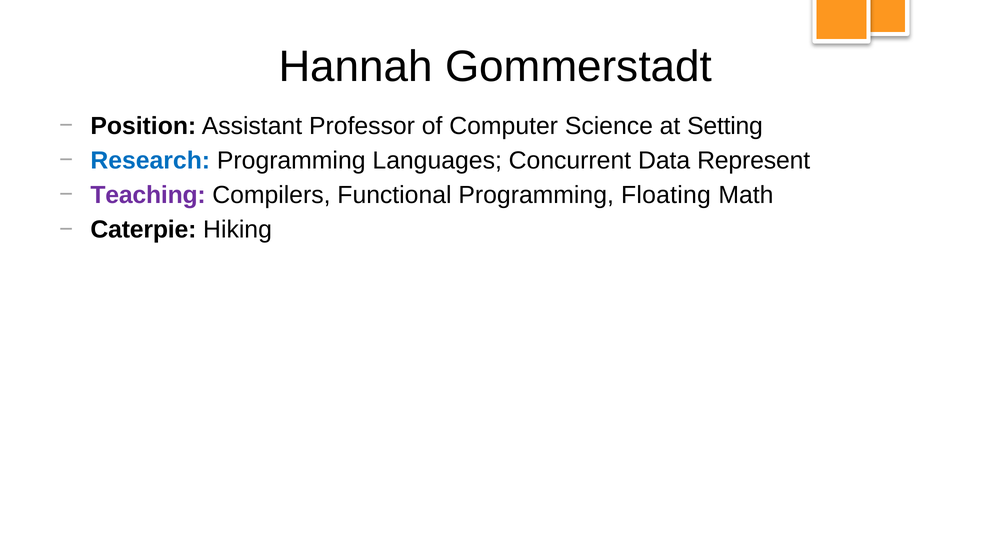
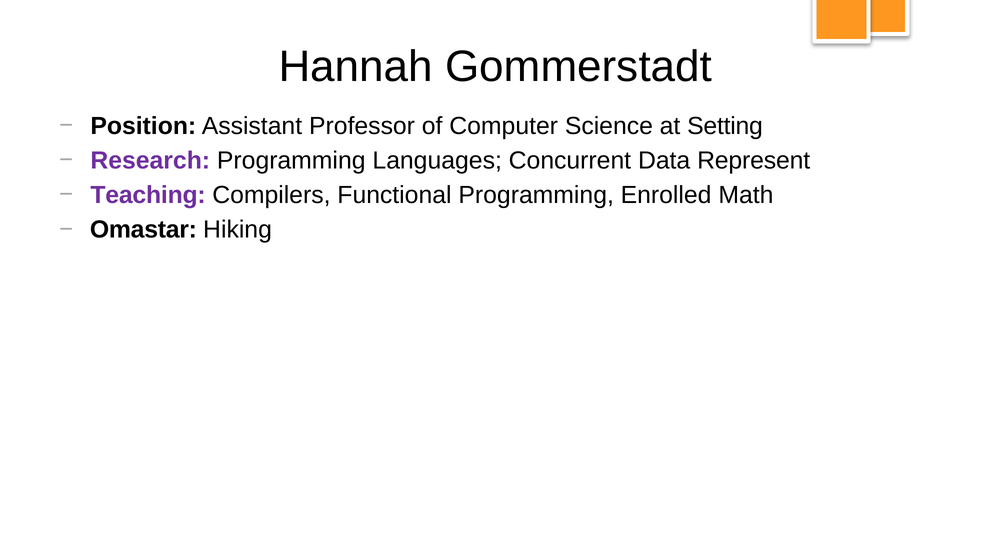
Research colour: blue -> purple
Floating: Floating -> Enrolled
Caterpie: Caterpie -> Omastar
